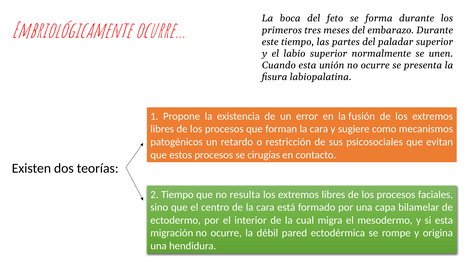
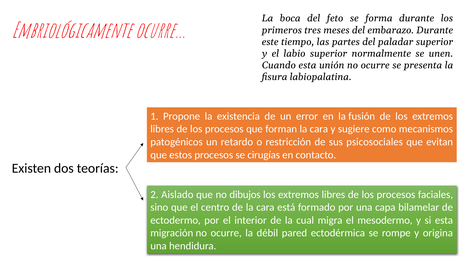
2 Tiempo: Tiempo -> Aislado
resulta: resulta -> dibujos
